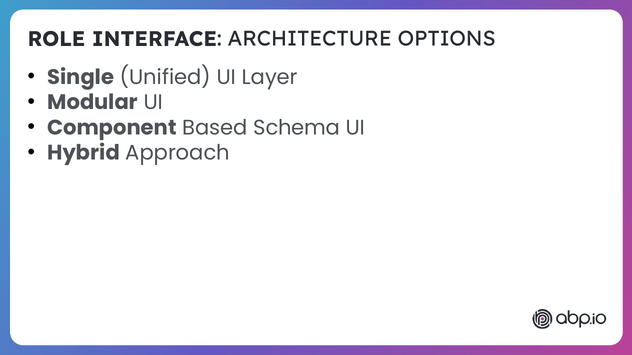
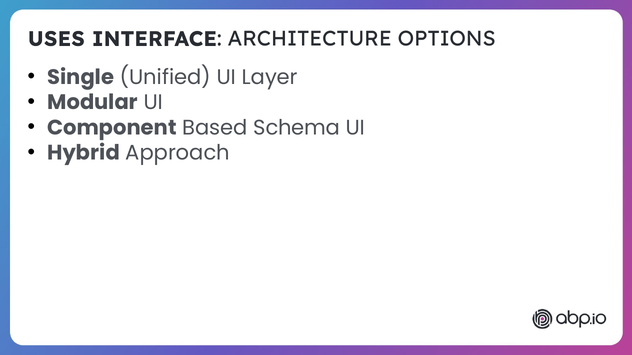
ROLE: ROLE -> USES
